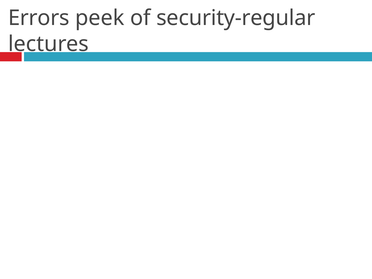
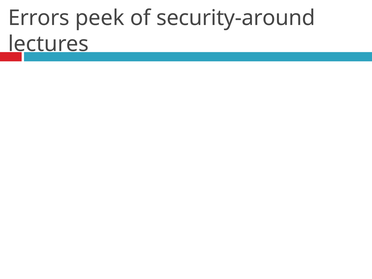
security-regular: security-regular -> security-around
